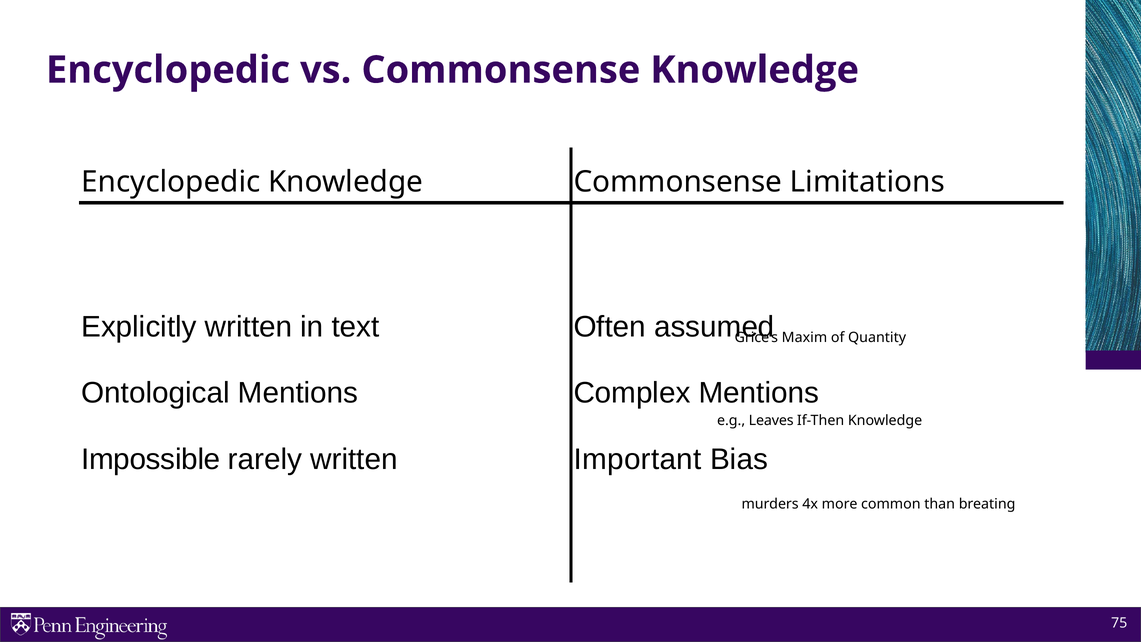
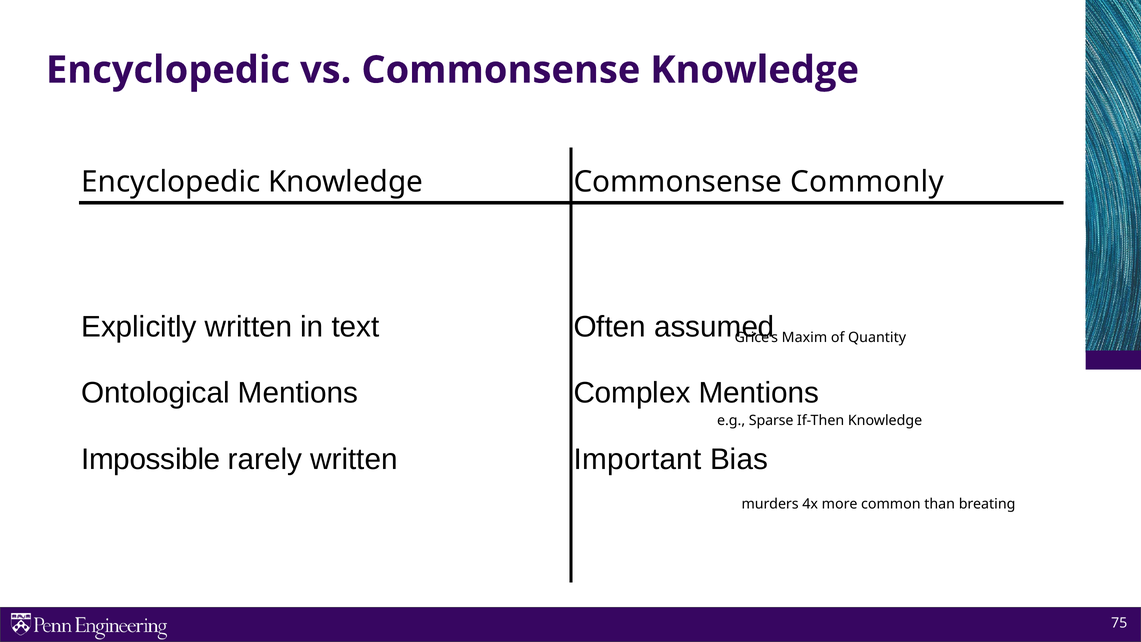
Limitations: Limitations -> Commonly
Leaves: Leaves -> Sparse
